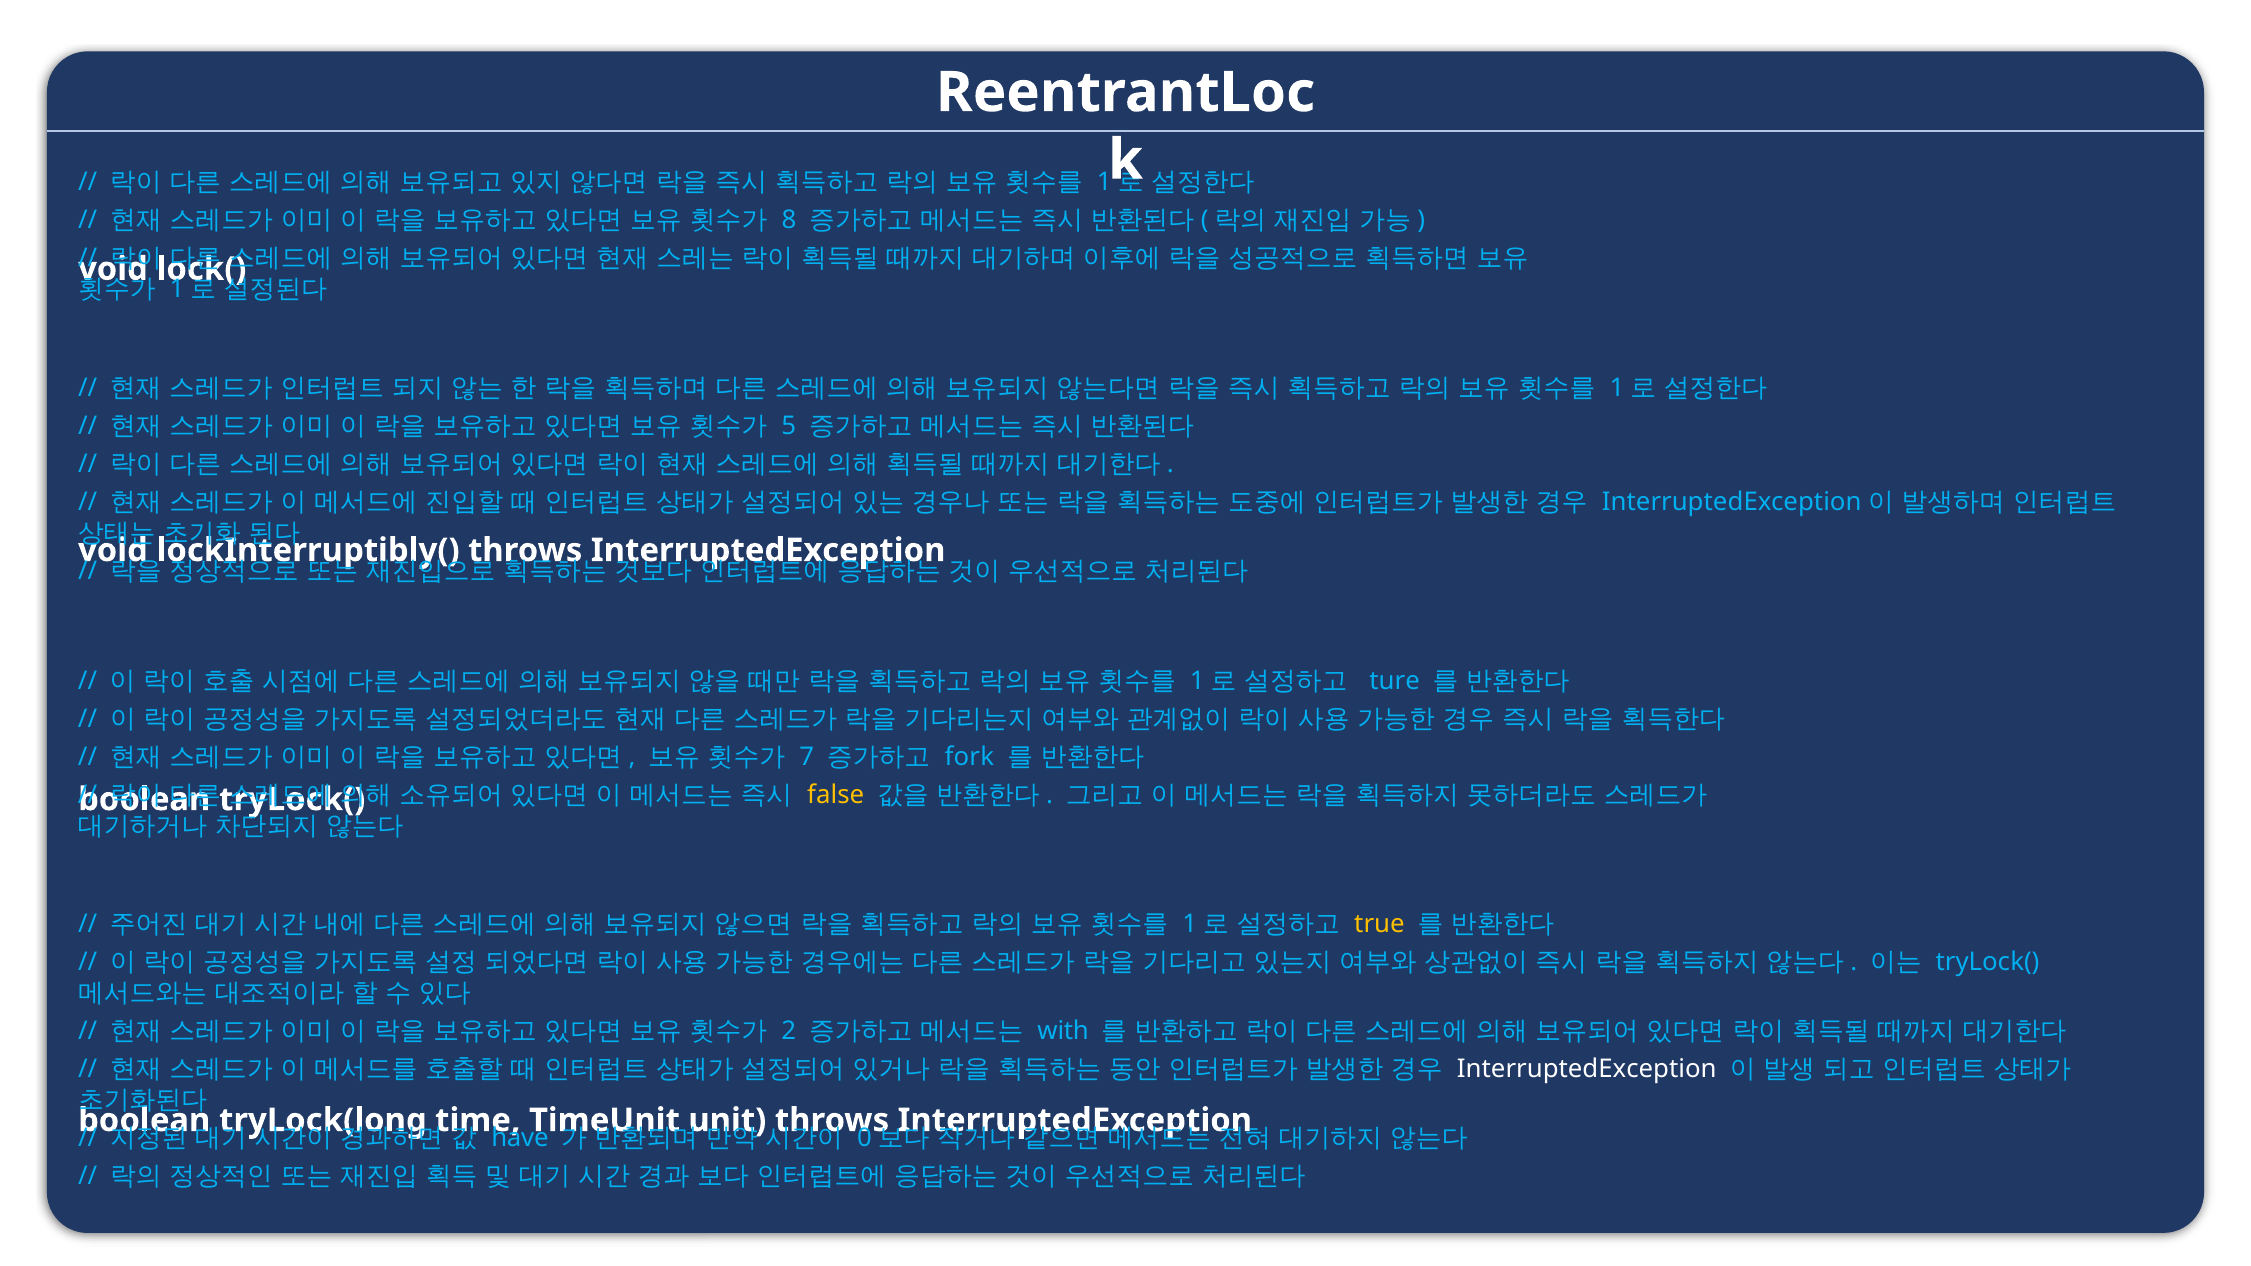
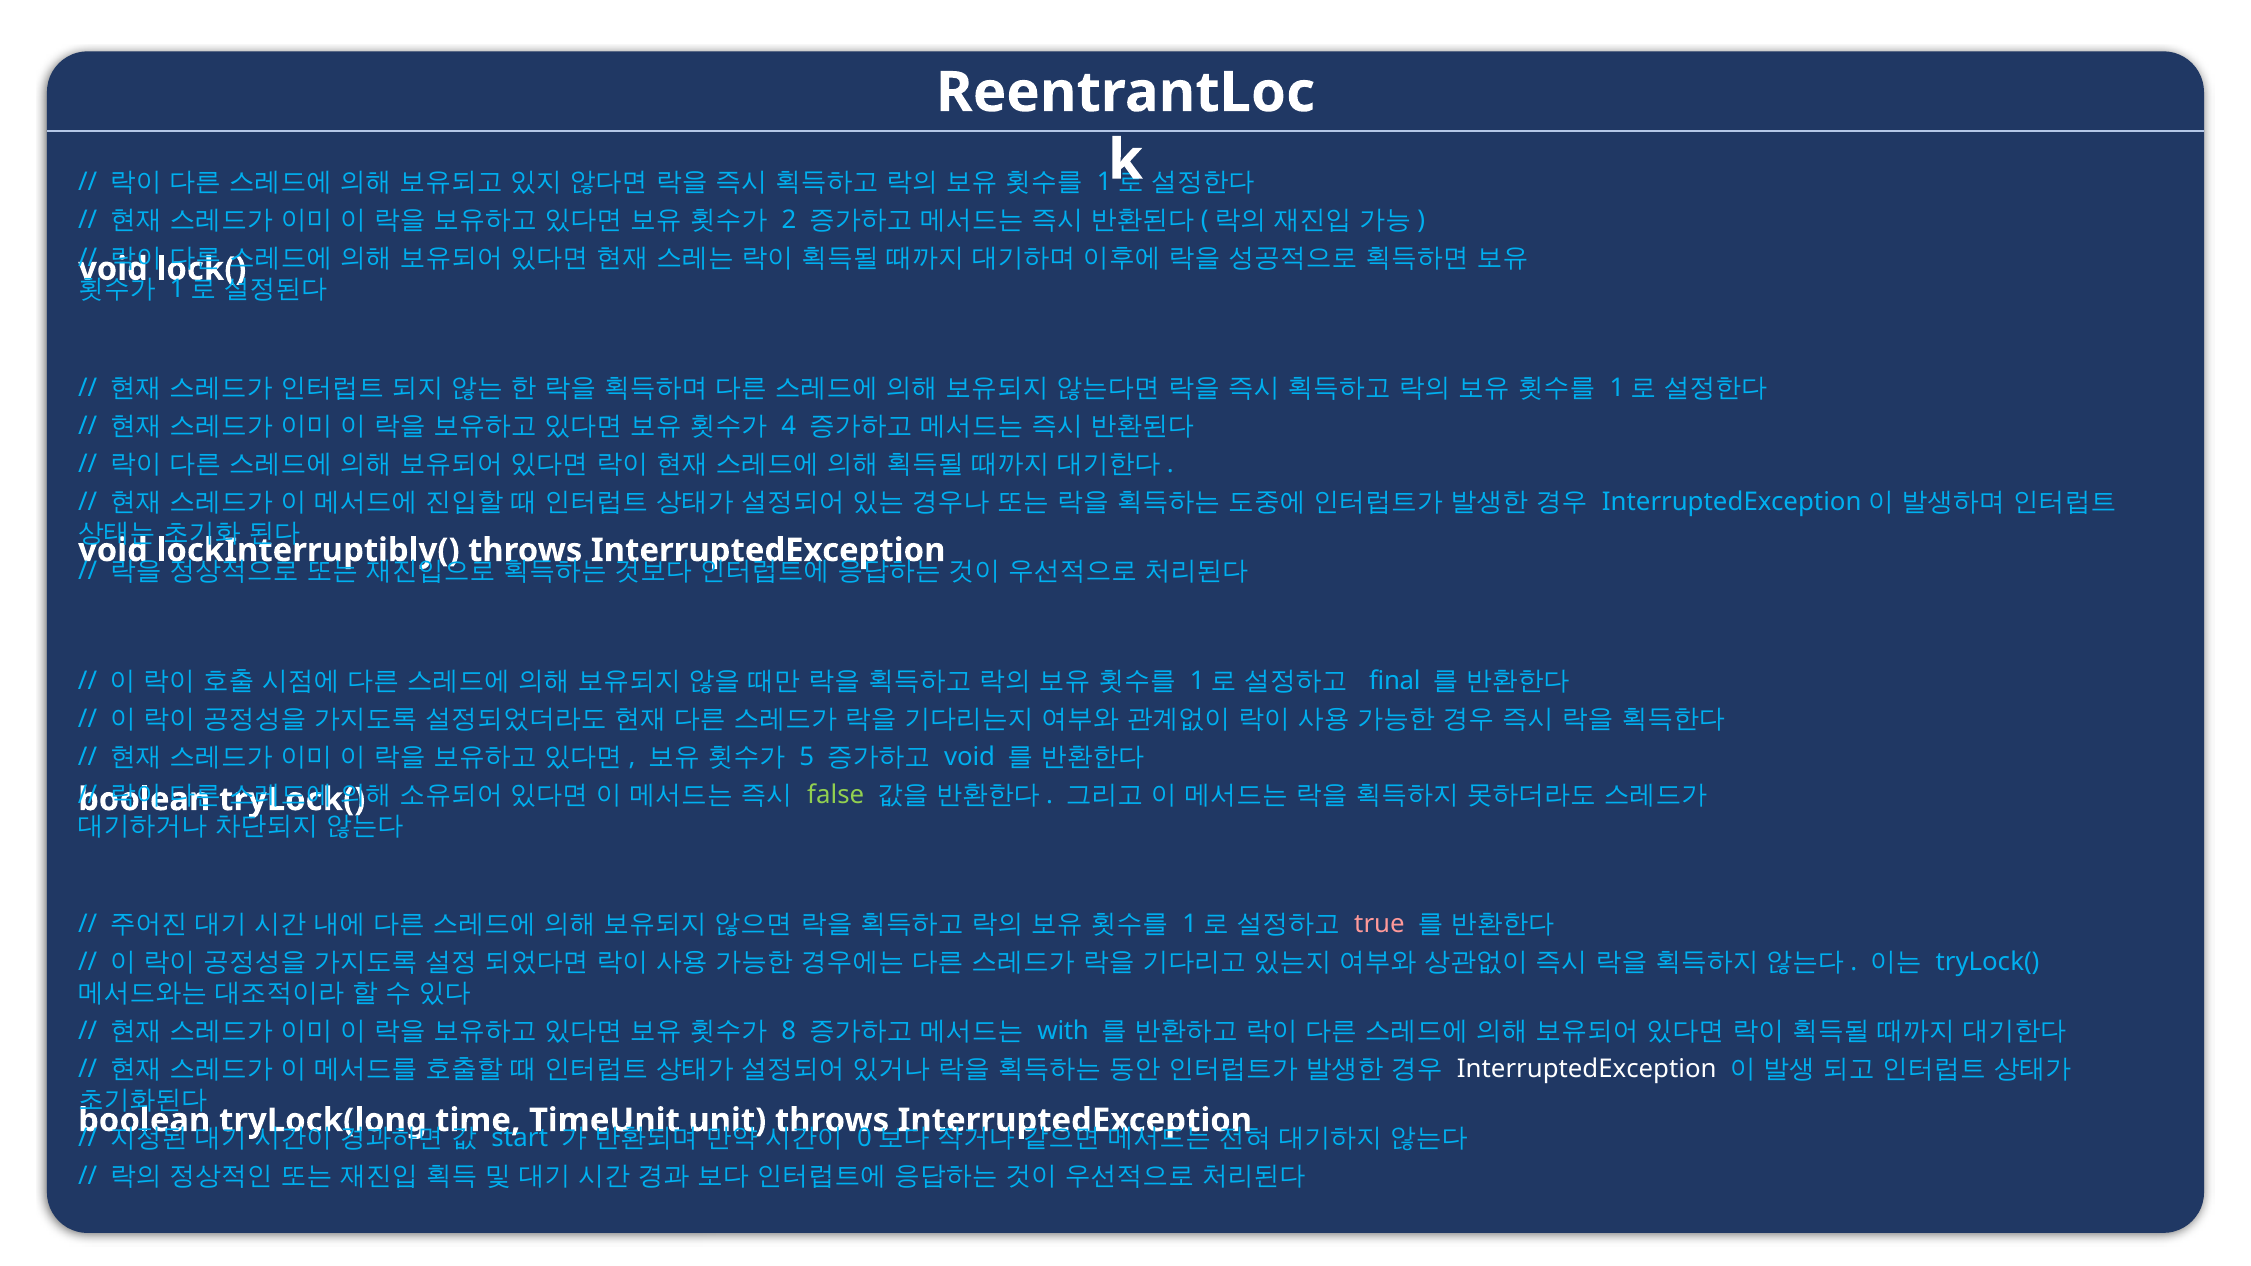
8: 8 -> 2
5: 5 -> 4
ture: ture -> final
7: 7 -> 5
fork at (969, 757): fork -> void
false colour: yellow -> light green
true colour: yellow -> pink
2: 2 -> 8
have: have -> start
